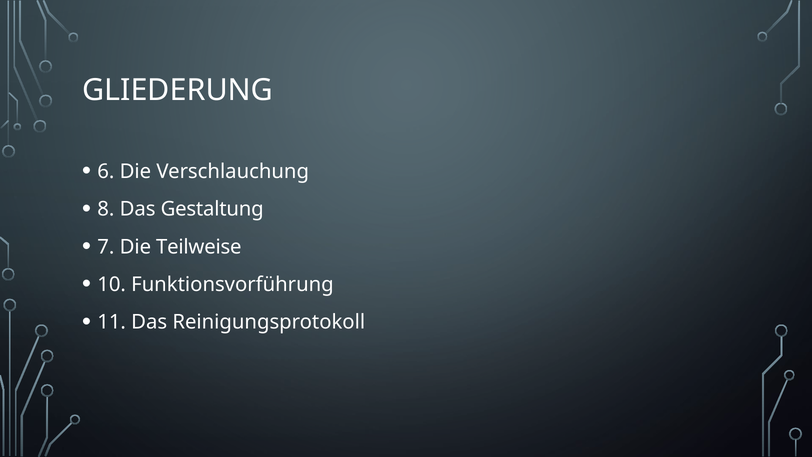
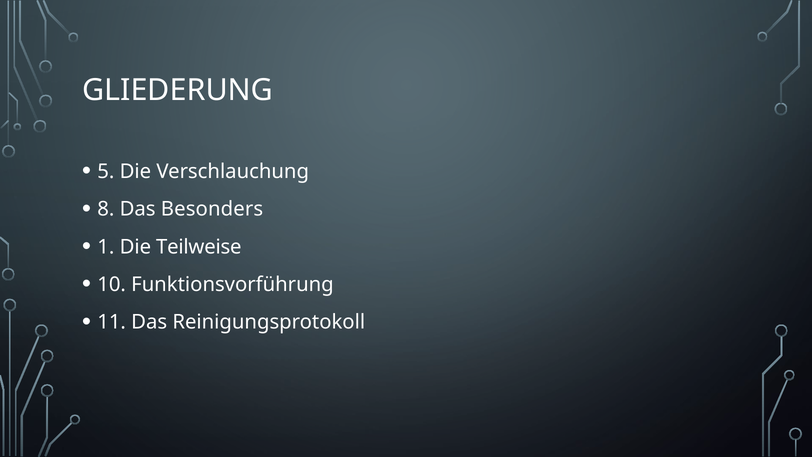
6: 6 -> 5
Gestaltung: Gestaltung -> Besonders
7: 7 -> 1
